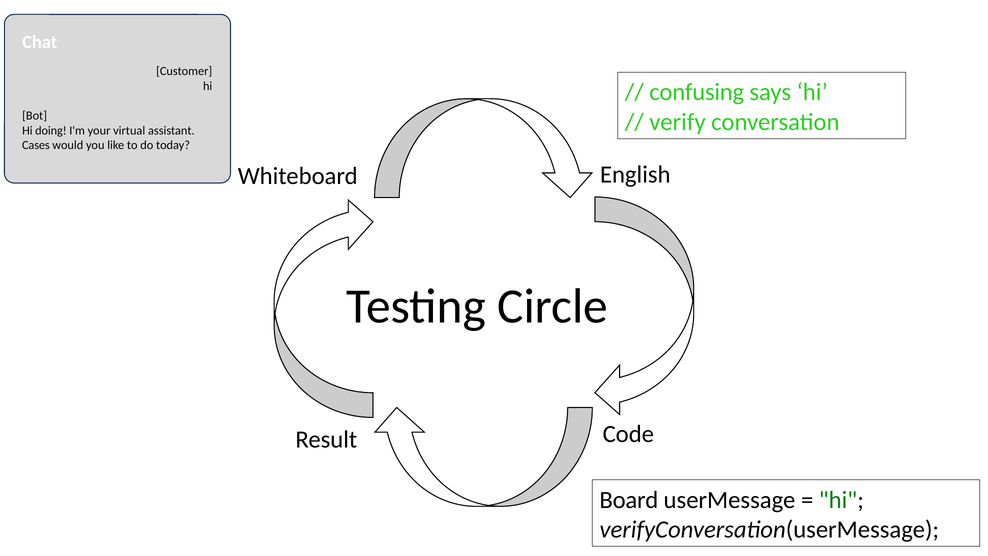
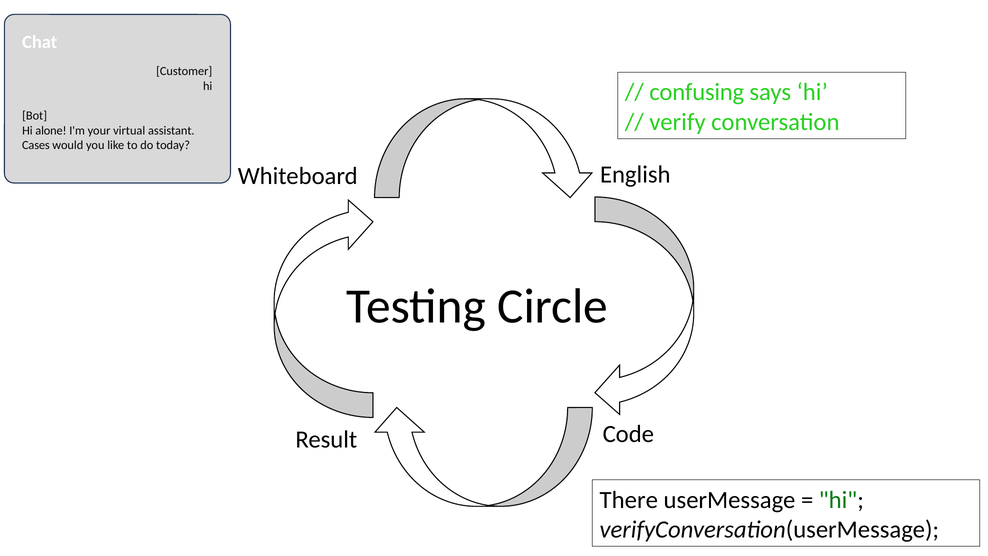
doing: doing -> alone
Board: Board -> There
